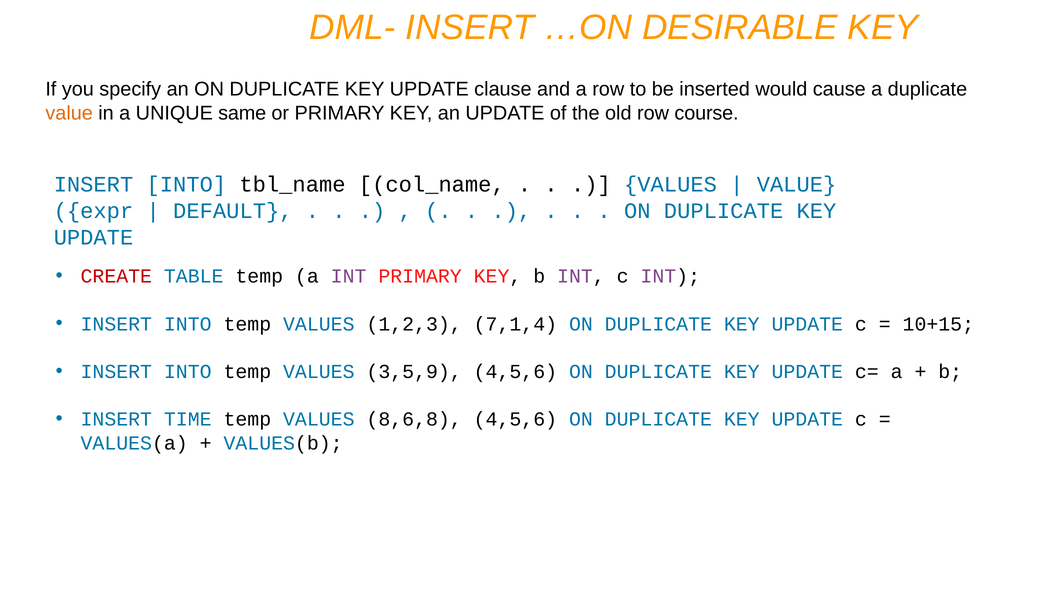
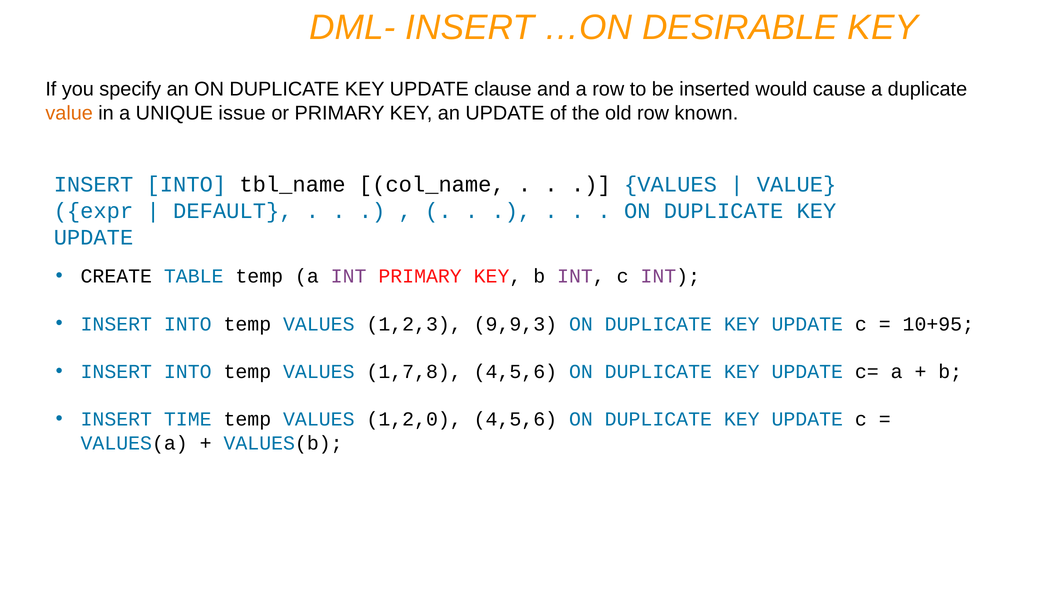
same: same -> issue
course: course -> known
CREATE colour: red -> black
7,1,4: 7,1,4 -> 9,9,3
10+15: 10+15 -> 10+95
3,5,9: 3,5,9 -> 1,7,8
8,6,8: 8,6,8 -> 1,2,0
